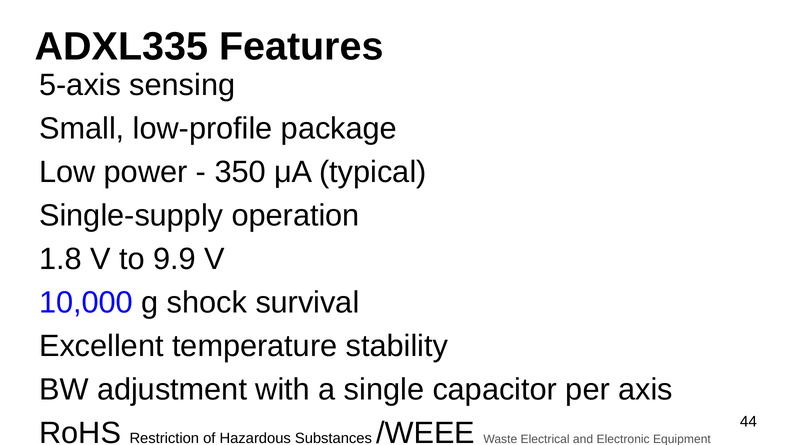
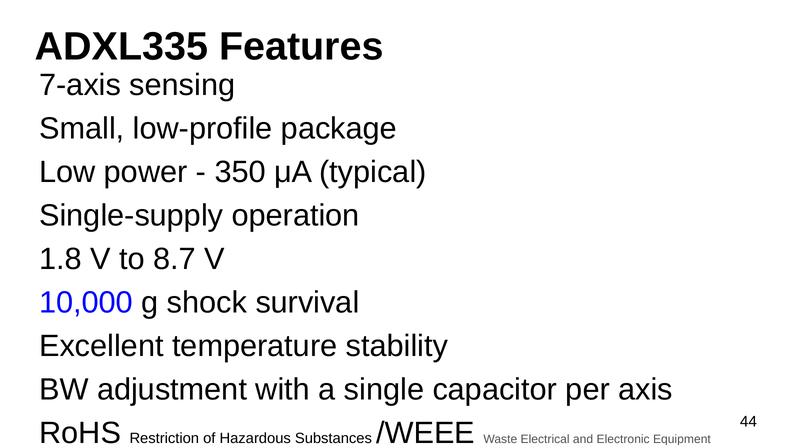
5-axis: 5-axis -> 7-axis
9.9: 9.9 -> 8.7
